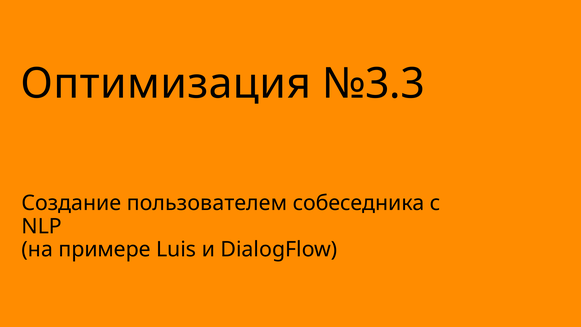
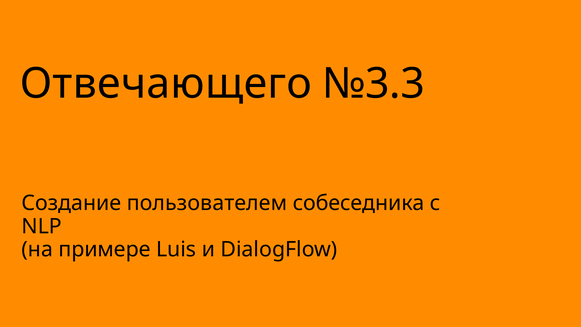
Оптимизация: Оптимизация -> Отвечающего
